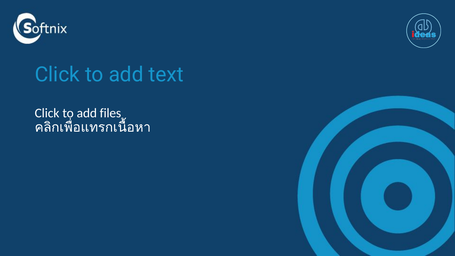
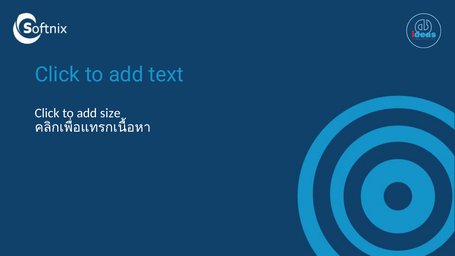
files: files -> size
